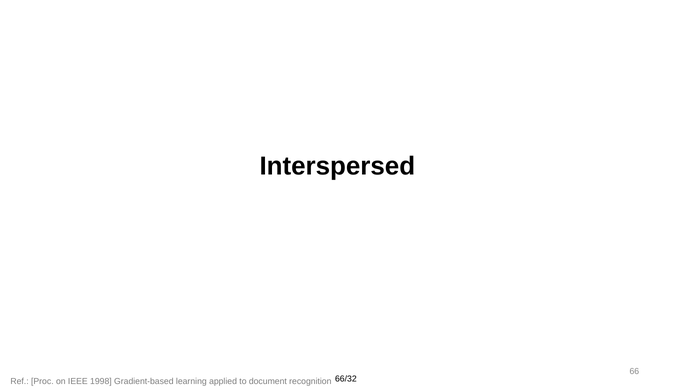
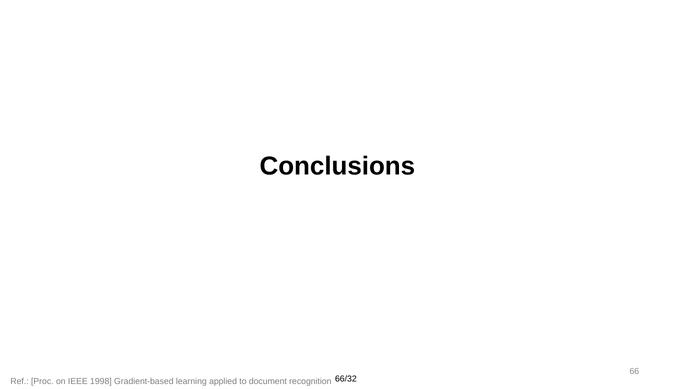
Interspersed: Interspersed -> Conclusions
